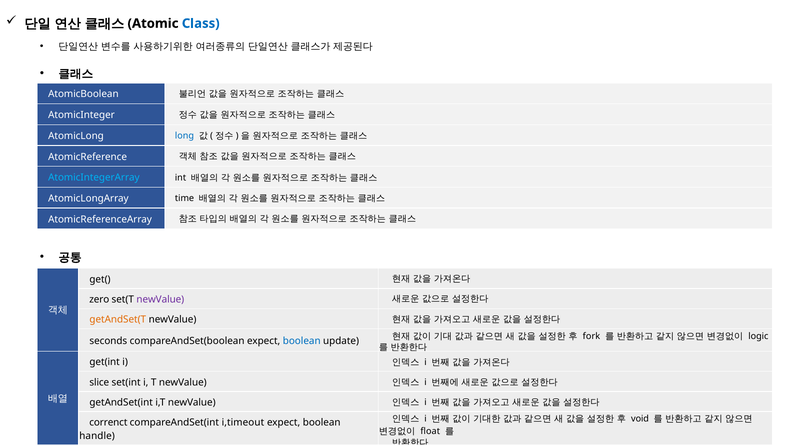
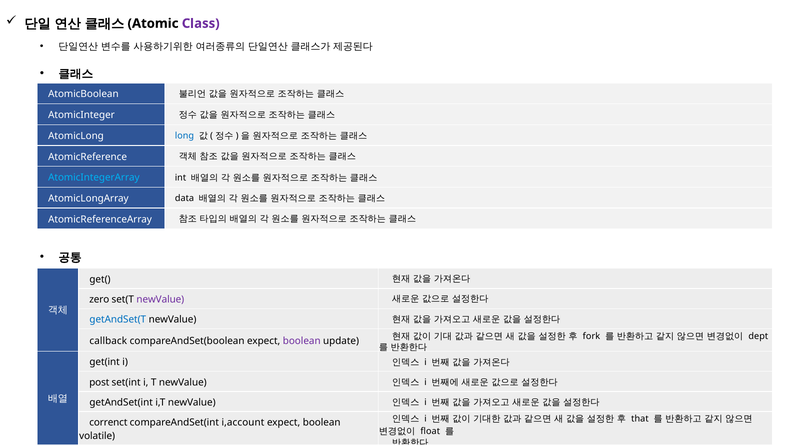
Class colour: blue -> purple
time: time -> data
getAndSet(T colour: orange -> blue
logic: logic -> dept
seconds: seconds -> callback
boolean at (302, 341) colour: blue -> purple
slice: slice -> post
void: void -> that
i,timeout: i,timeout -> i,account
handle: handle -> volatile
